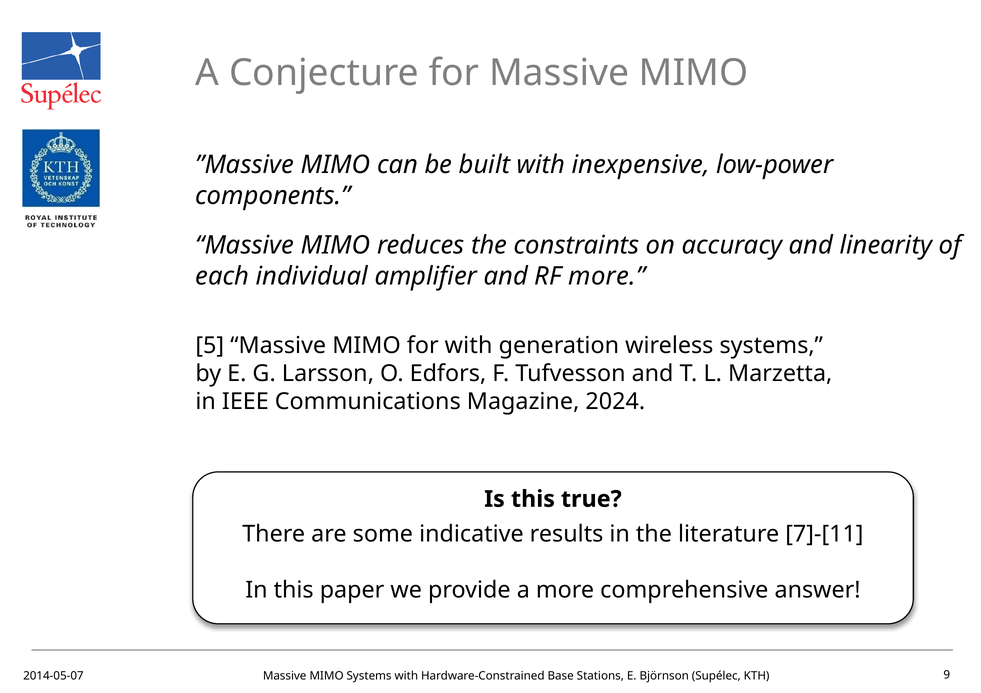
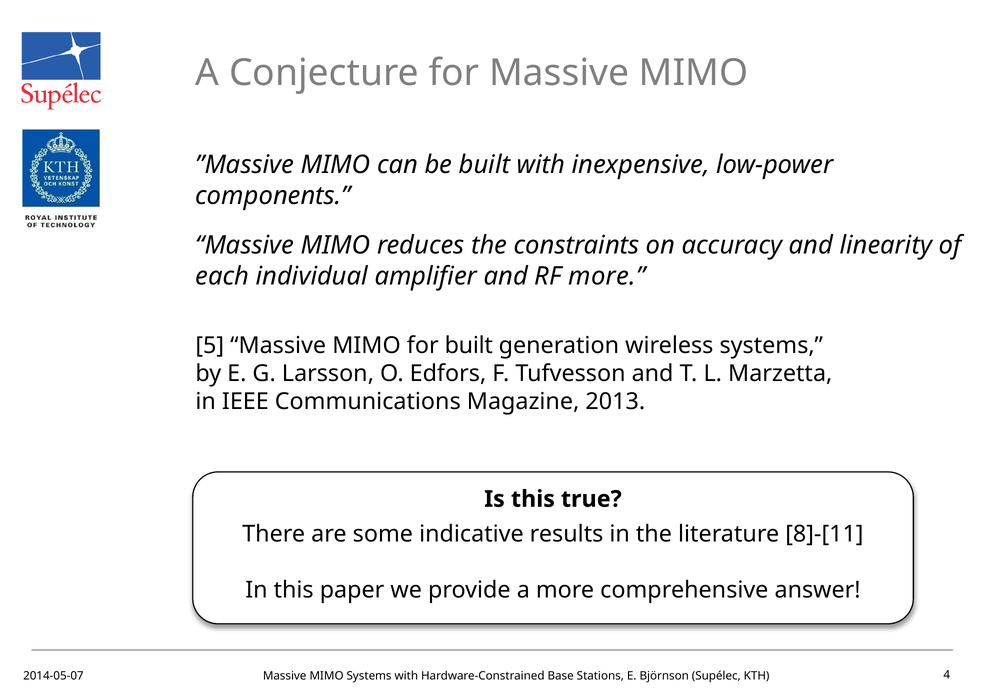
for with: with -> built
2024: 2024 -> 2013
7]-[11: 7]-[11 -> 8]-[11
9: 9 -> 4
